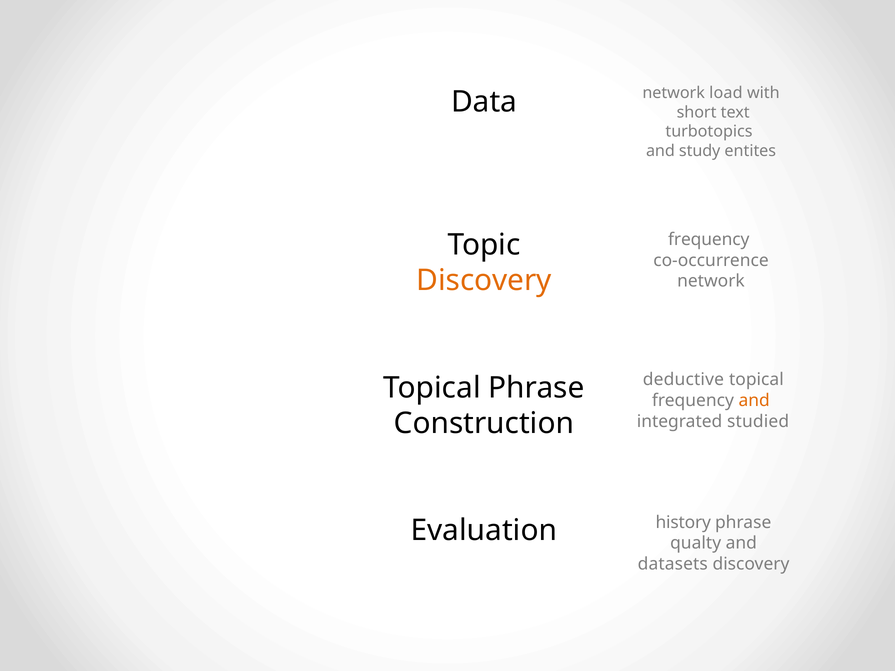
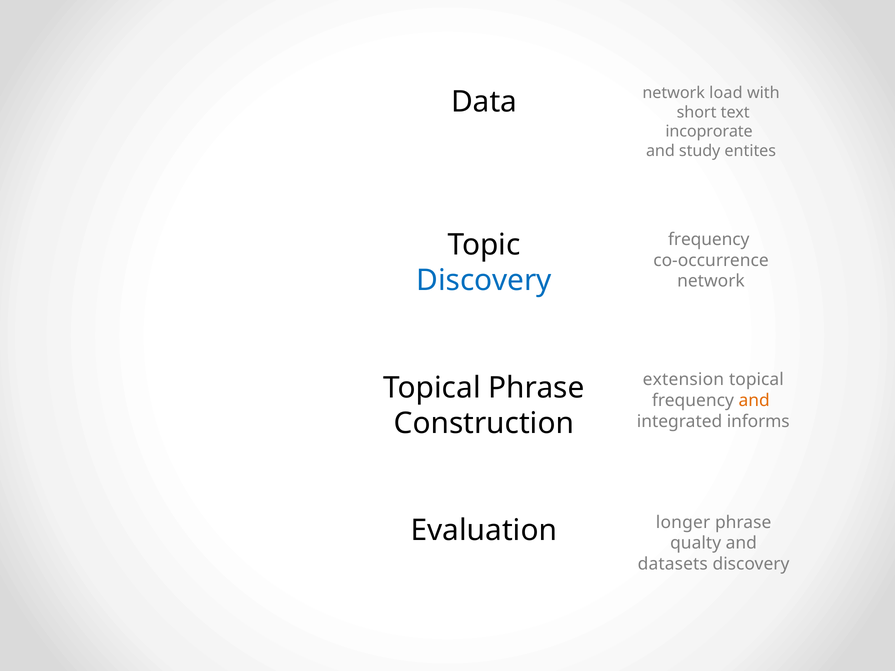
turbotopics: turbotopics -> incoprorate
Discovery at (484, 281) colour: orange -> blue
deductive: deductive -> extension
studied: studied -> informs
history: history -> longer
